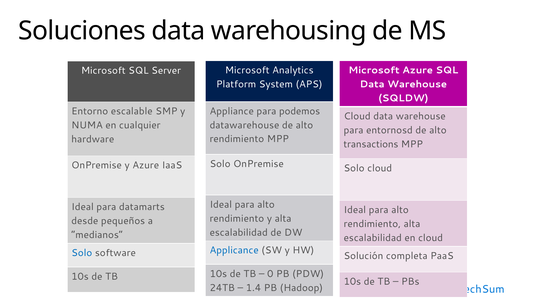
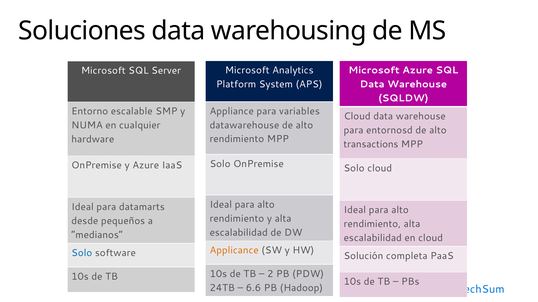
podemos: podemos -> variables
Applicance colour: blue -> orange
0: 0 -> 2
1.4: 1.4 -> 6.6
